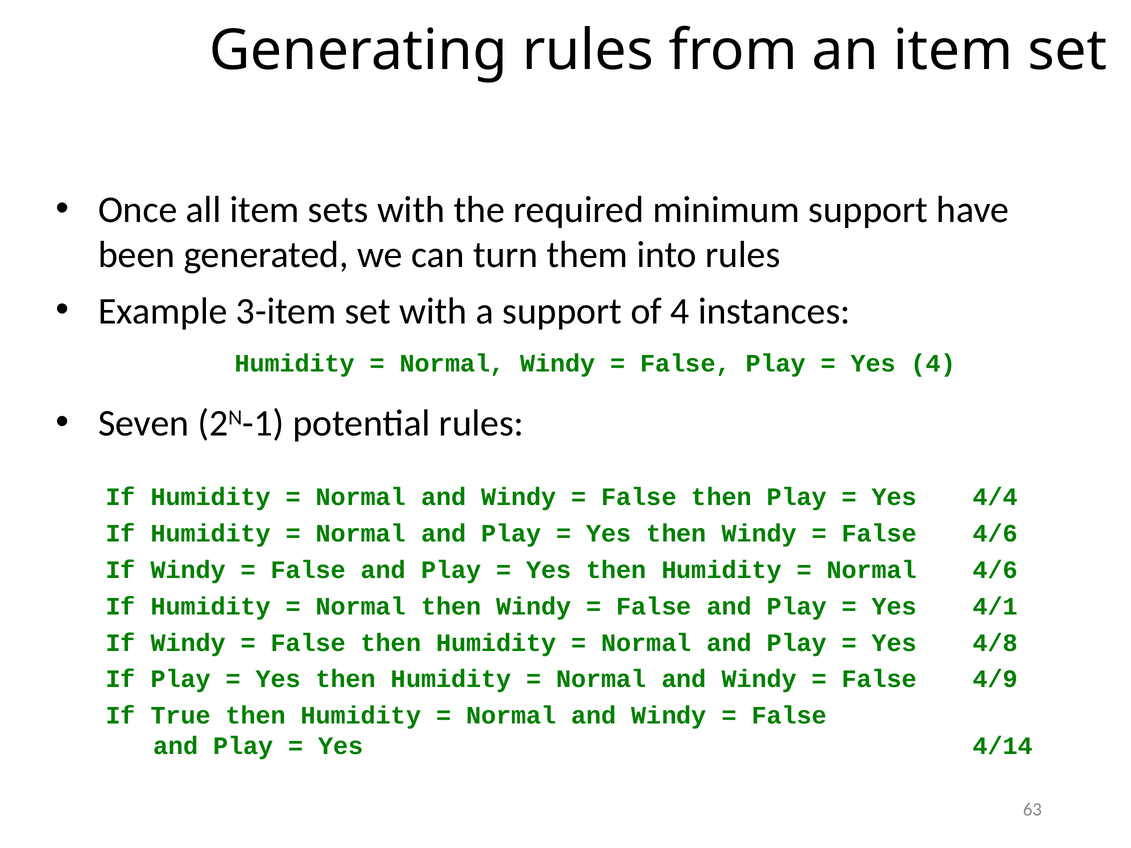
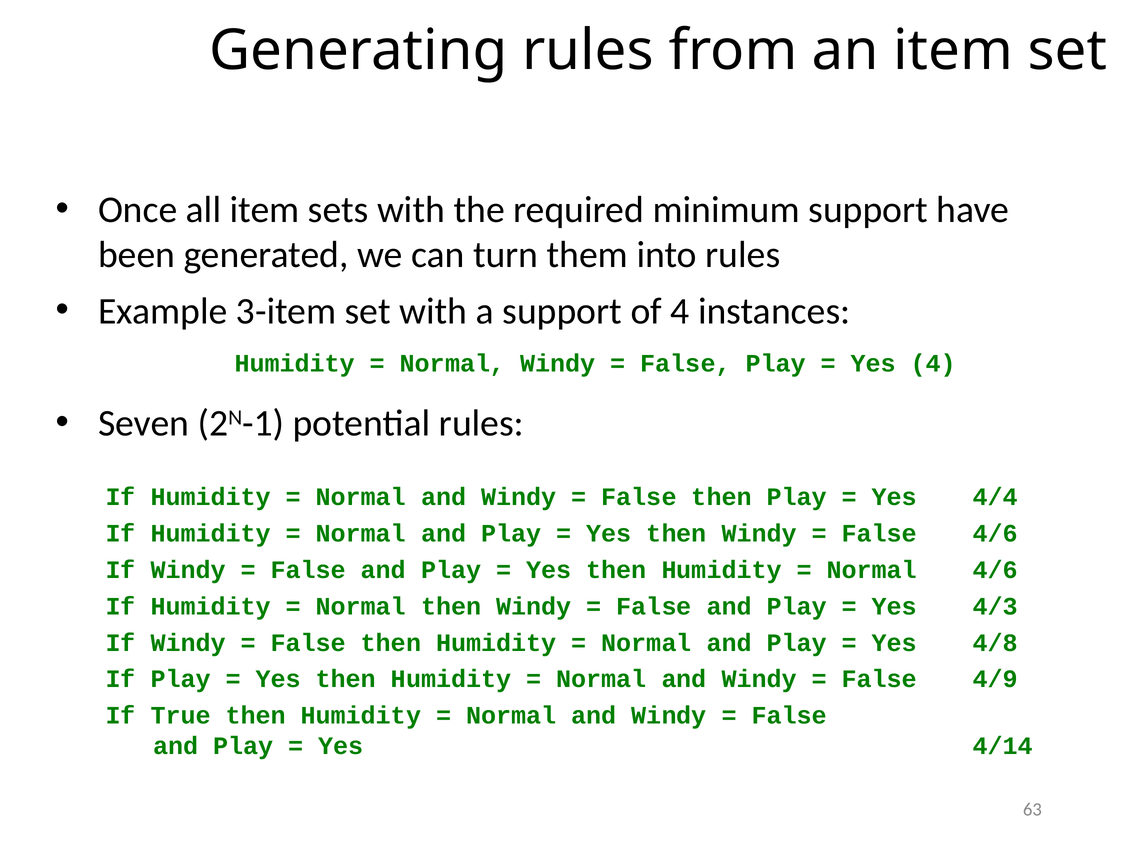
4/1: 4/1 -> 4/3
